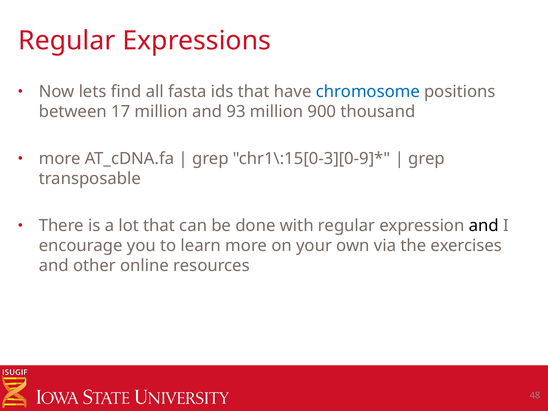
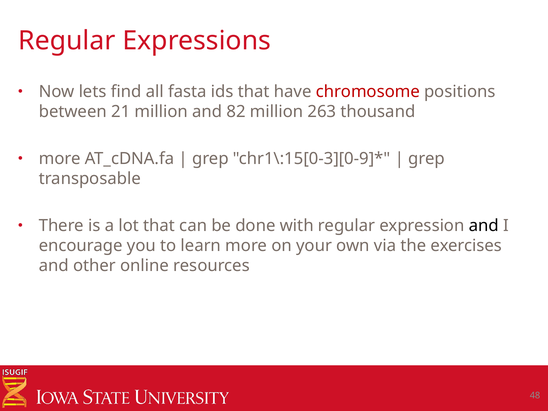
chromosome colour: blue -> red
17: 17 -> 21
93: 93 -> 82
900: 900 -> 263
